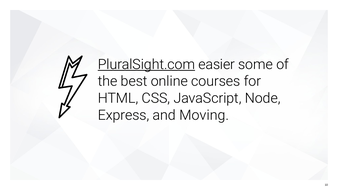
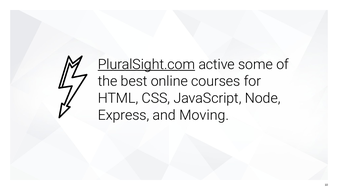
easier: easier -> active
